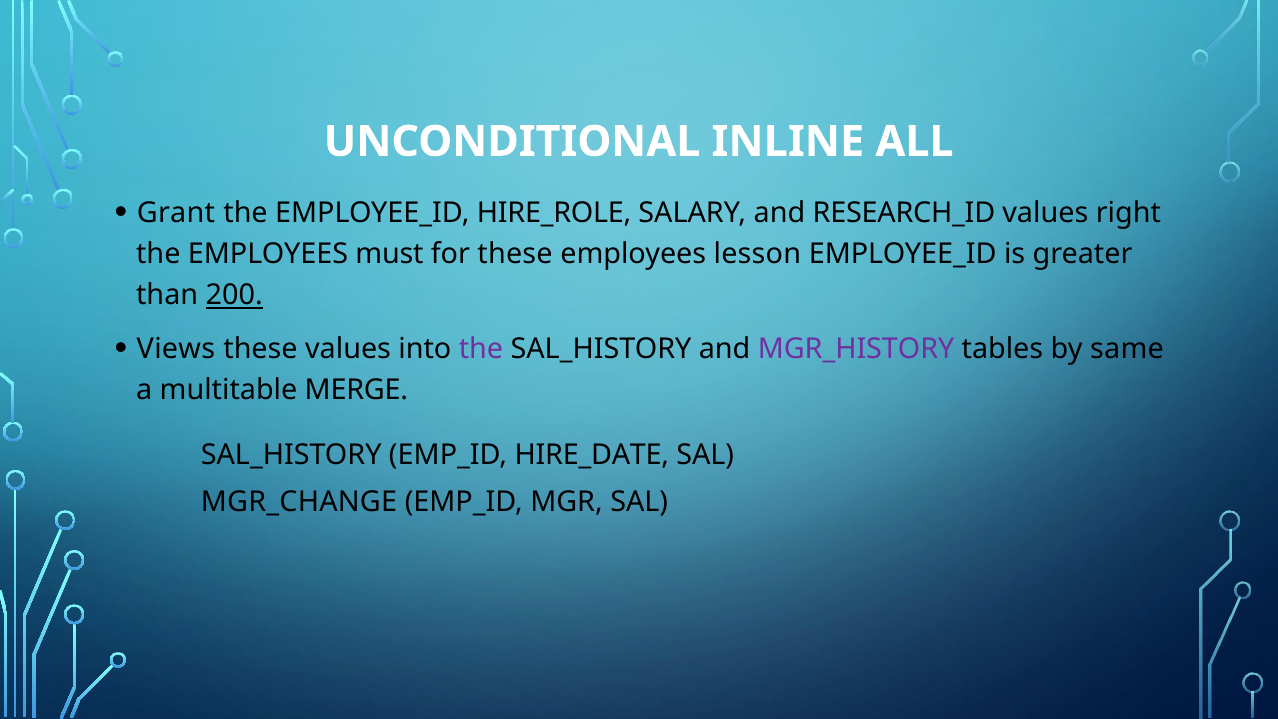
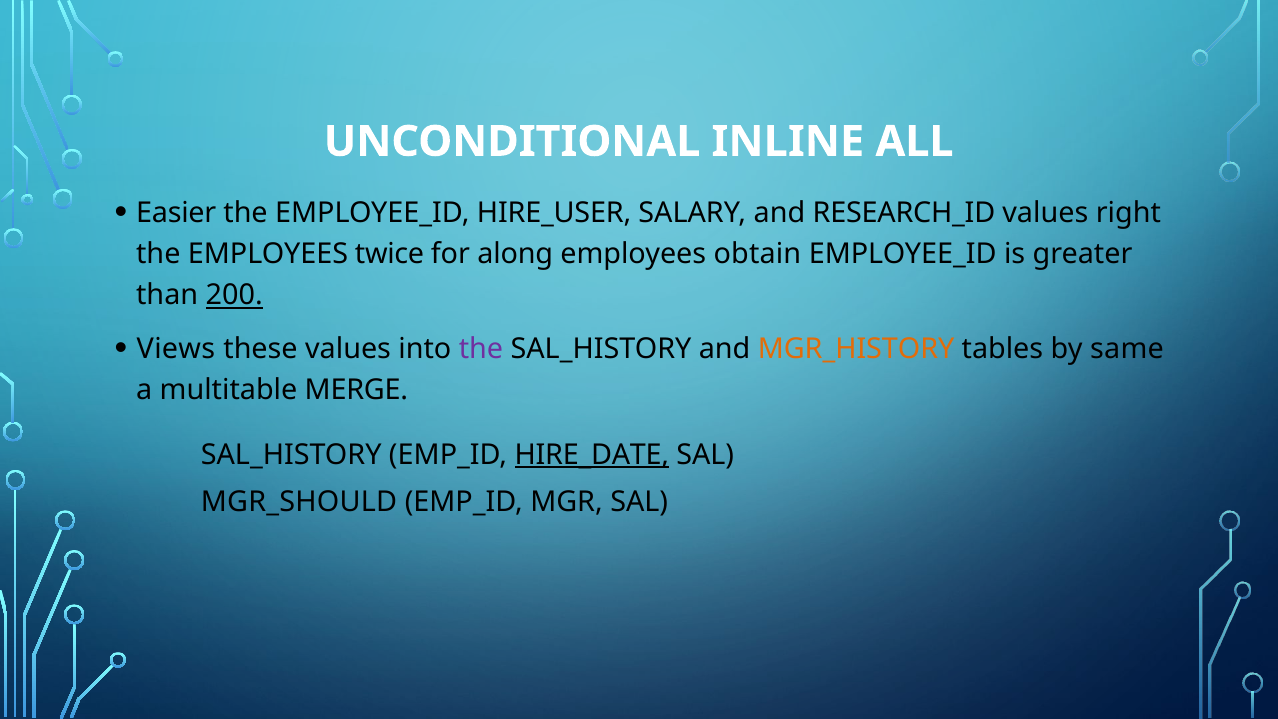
Grant: Grant -> Easier
HIRE_ROLE: HIRE_ROLE -> HIRE_USER
must: must -> twice
for these: these -> along
lesson: lesson -> obtain
MGR_HISTORY colour: purple -> orange
HIRE_DATE underline: none -> present
MGR_CHANGE: MGR_CHANGE -> MGR_SHOULD
